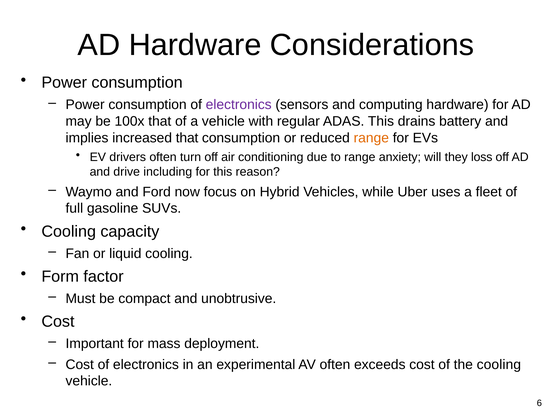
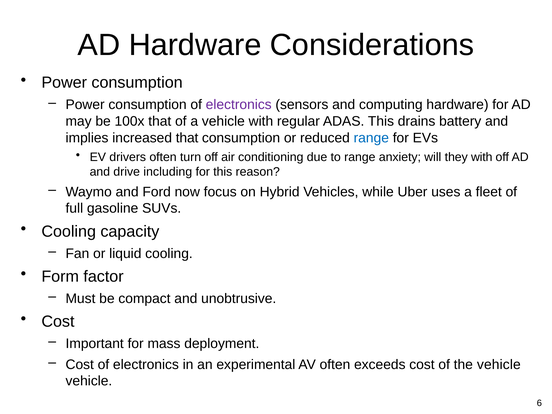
range at (371, 138) colour: orange -> blue
they loss: loss -> with
the cooling: cooling -> vehicle
